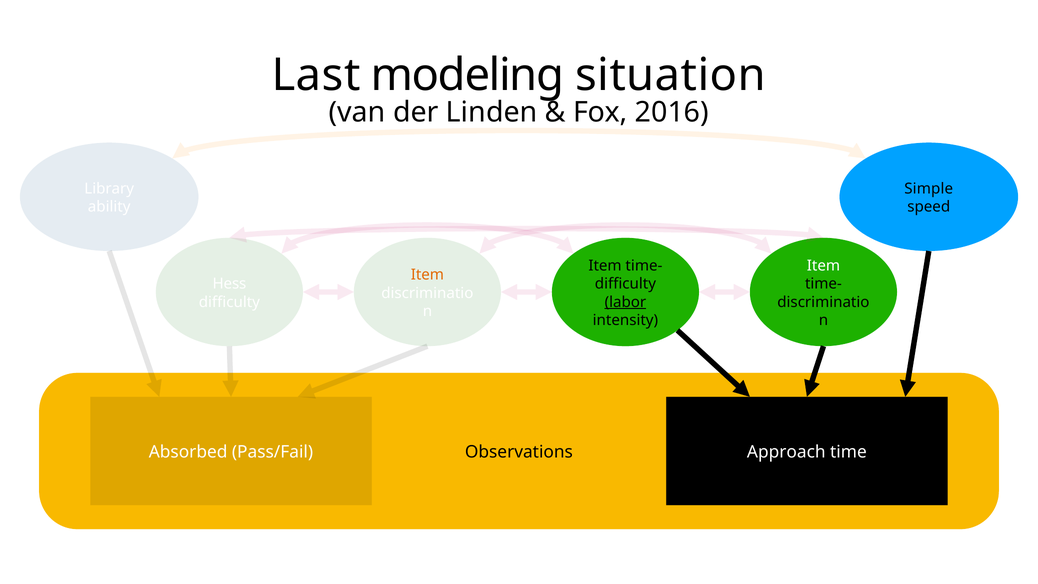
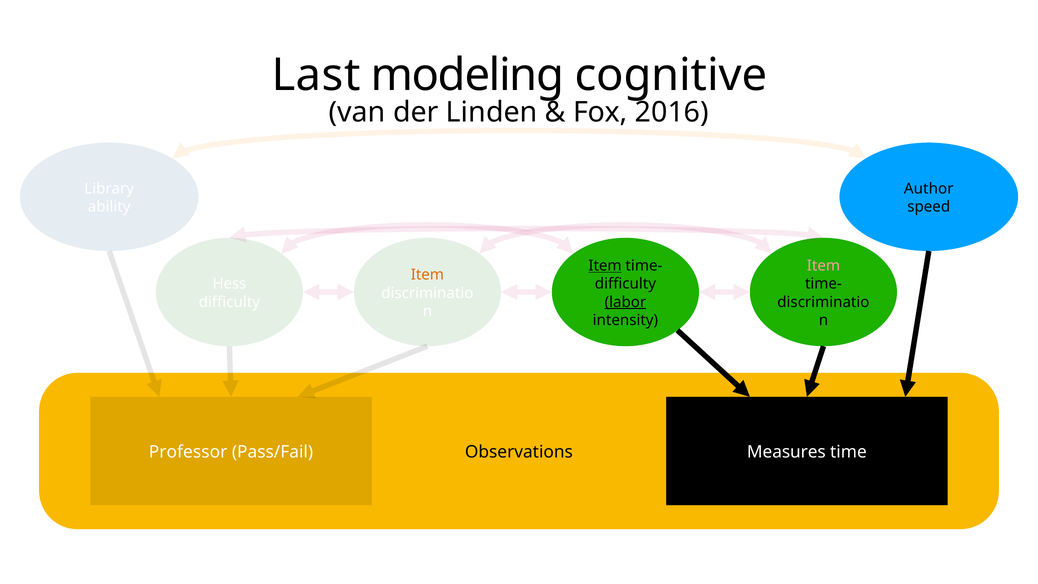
situation: situation -> cognitive
Simple: Simple -> Author
Item at (605, 266) underline: none -> present
Item at (823, 266) colour: white -> pink
Absorbed: Absorbed -> Professor
Approach: Approach -> Measures
